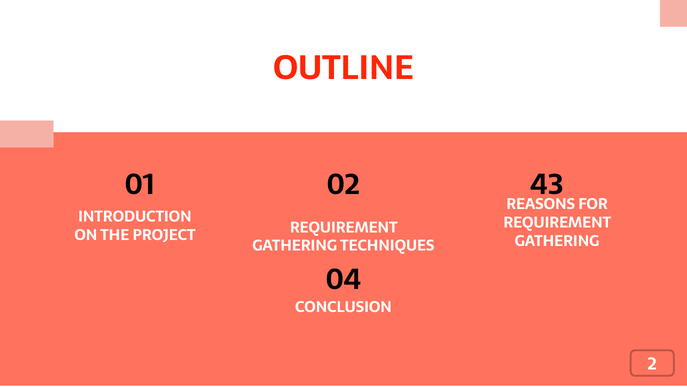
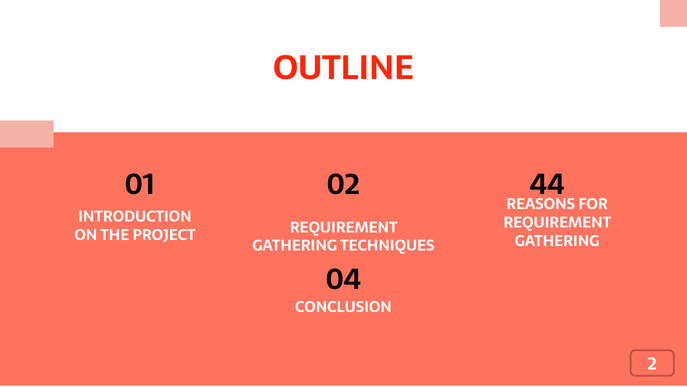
43: 43 -> 44
